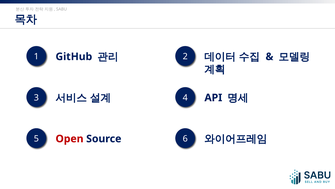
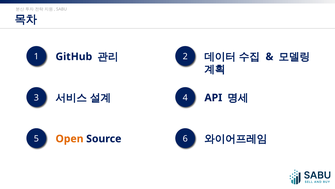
Open colour: red -> orange
